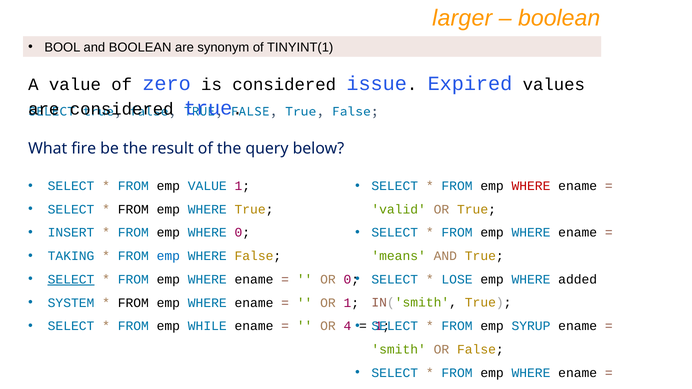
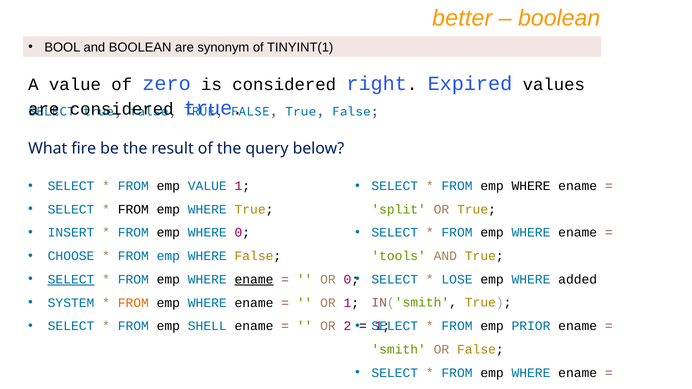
larger: larger -> better
issue: issue -> right
WHERE at (531, 186) colour: red -> black
valid: valid -> split
TAKING: TAKING -> CHOOSE
means: means -> tools
ename at (254, 280) underline: none -> present
FROM at (133, 303) colour: black -> orange
WHILE: WHILE -> SHELL
4: 4 -> 2
SYRUP: SYRUP -> PRIOR
